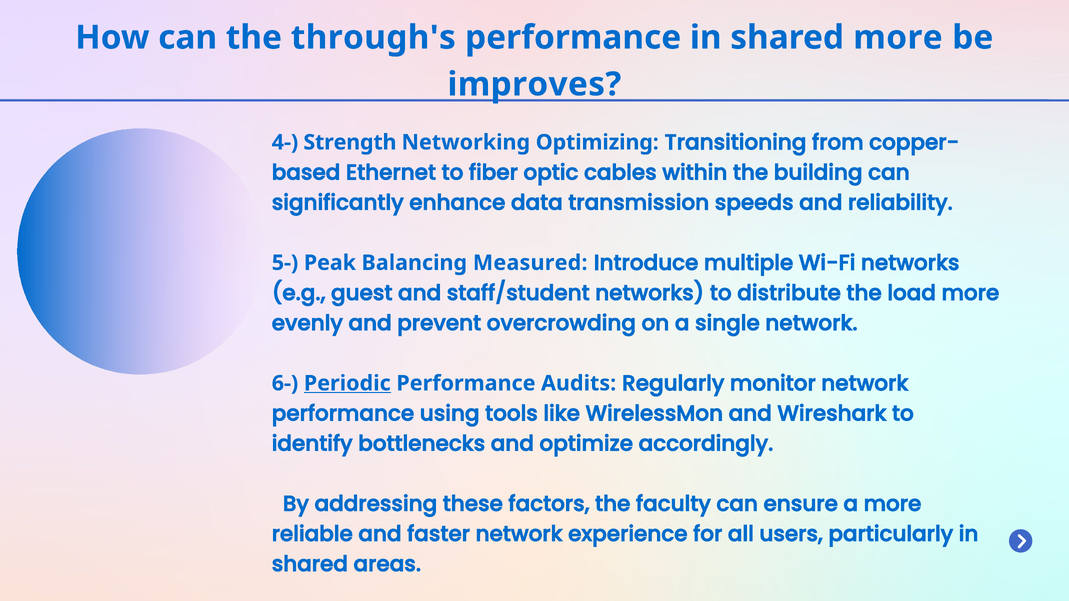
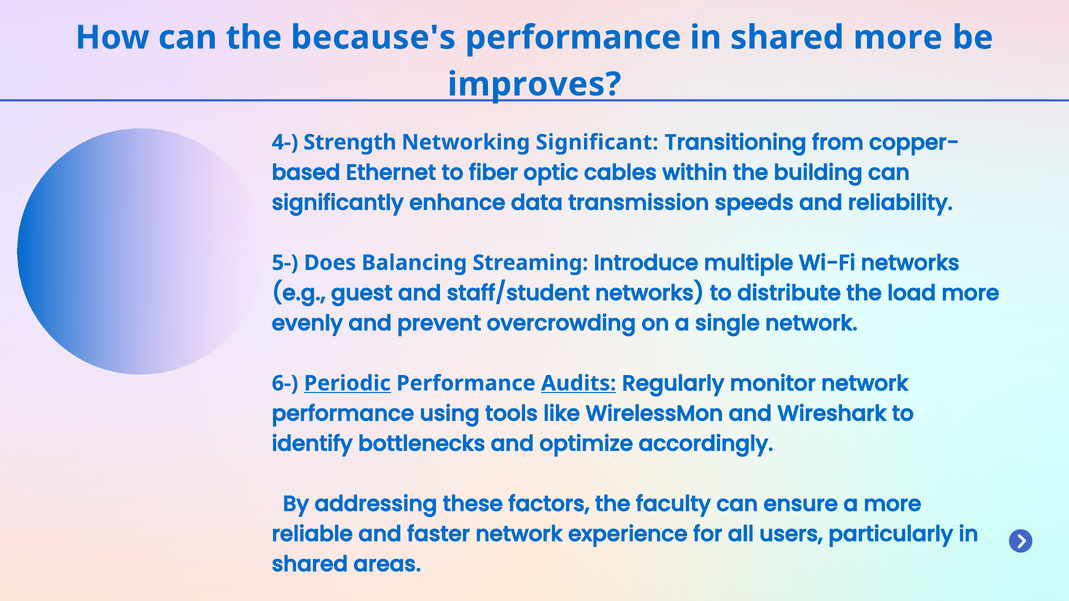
through's: through's -> because's
Optimizing: Optimizing -> Significant
Peak: Peak -> Does
Measured: Measured -> Streaming
Audits underline: none -> present
